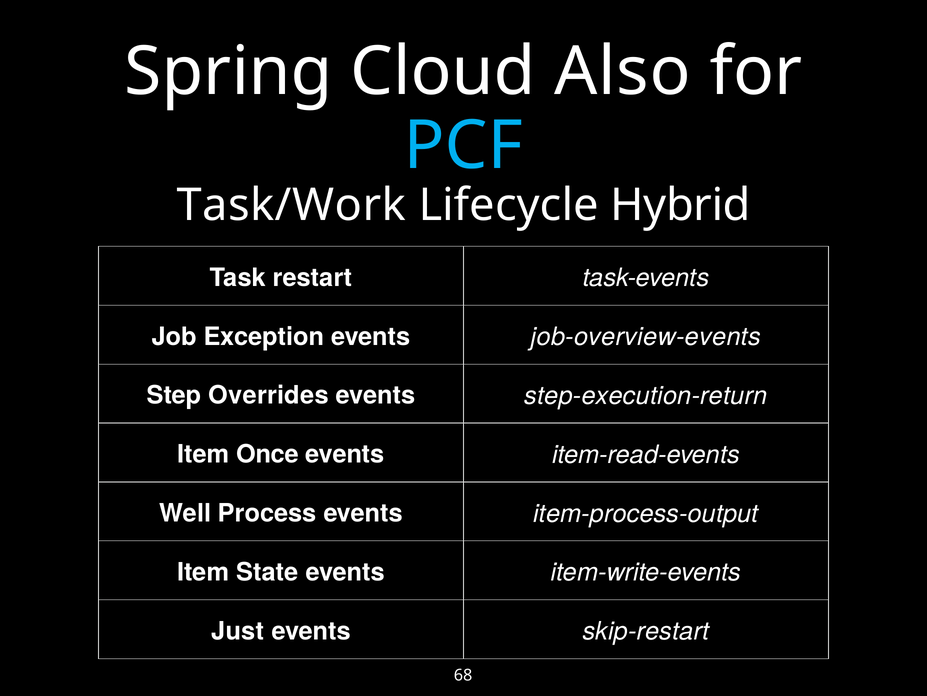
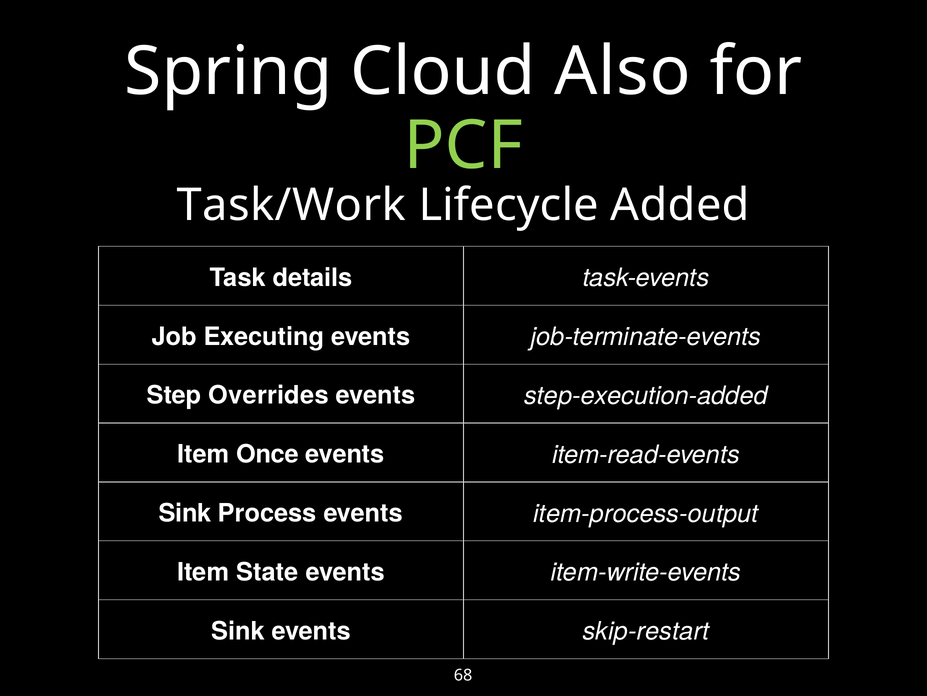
PCF colour: light blue -> light green
Hybrid: Hybrid -> Added
restart: restart -> details
Exception: Exception -> Executing
job-overview-events: job-overview-events -> job-terminate-events
step-execution-return: step-execution-return -> step-execution-added
Well at (185, 513): Well -> Sink
Just at (238, 630): Just -> Sink
